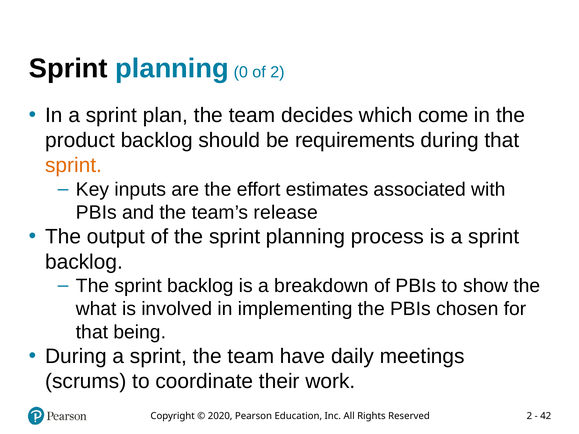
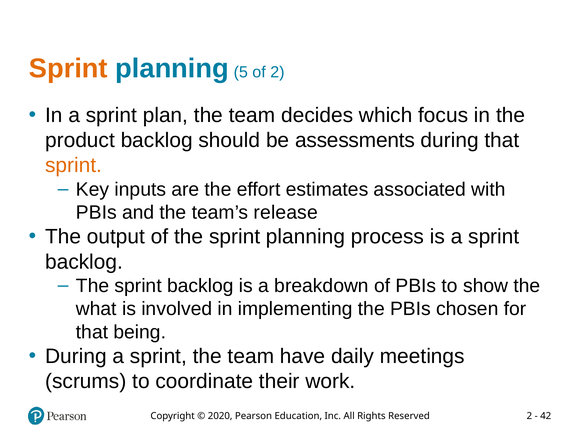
Sprint at (68, 69) colour: black -> orange
0: 0 -> 5
come: come -> focus
requirements: requirements -> assessments
